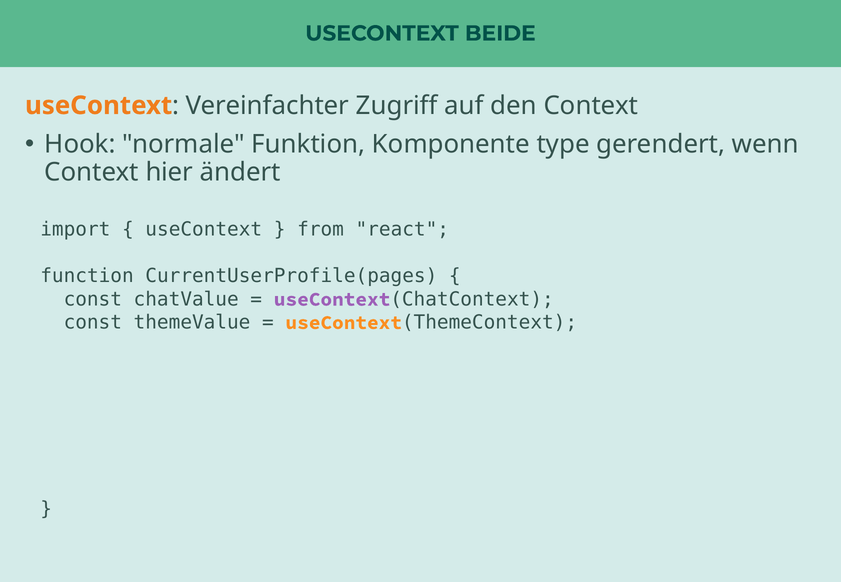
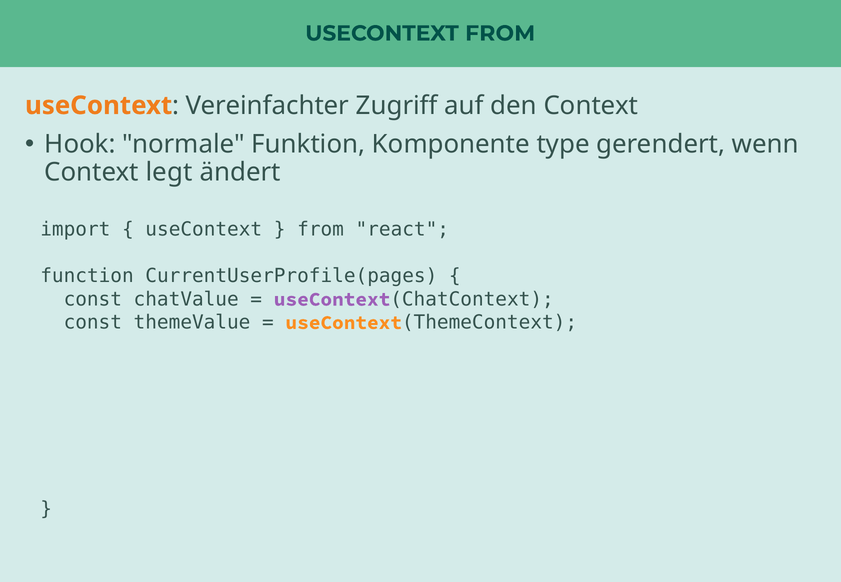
USECONTEXT BEIDE: BEIDE -> FROM
hier: hier -> legt
